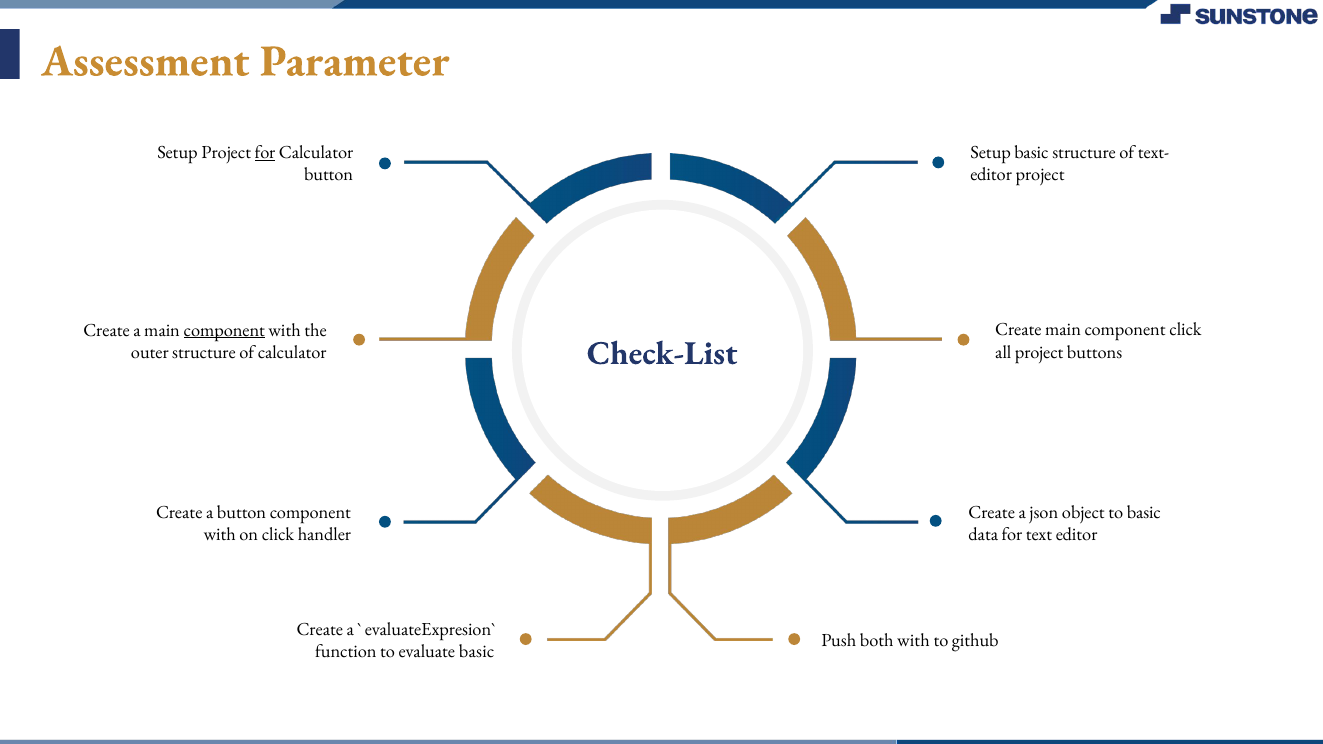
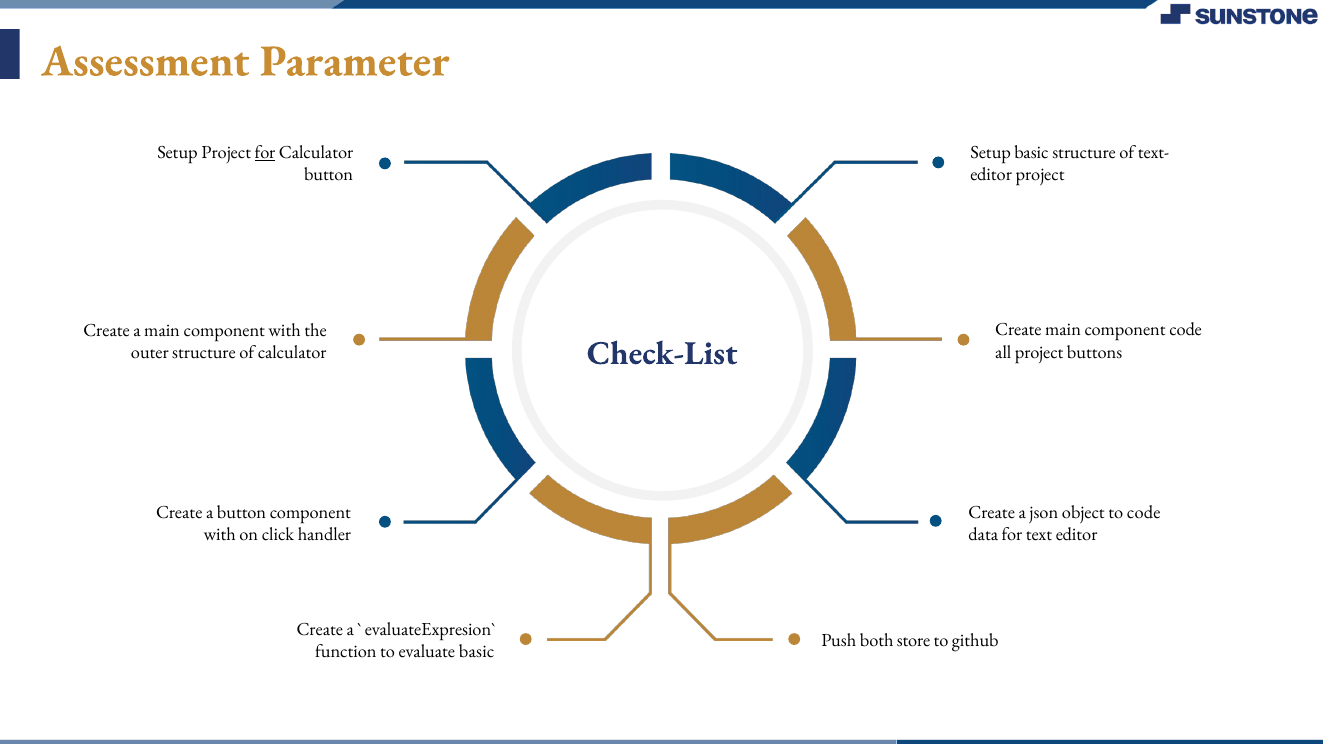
component at (224, 330) underline: present -> none
component click: click -> code
to basic: basic -> code
both with: with -> store
